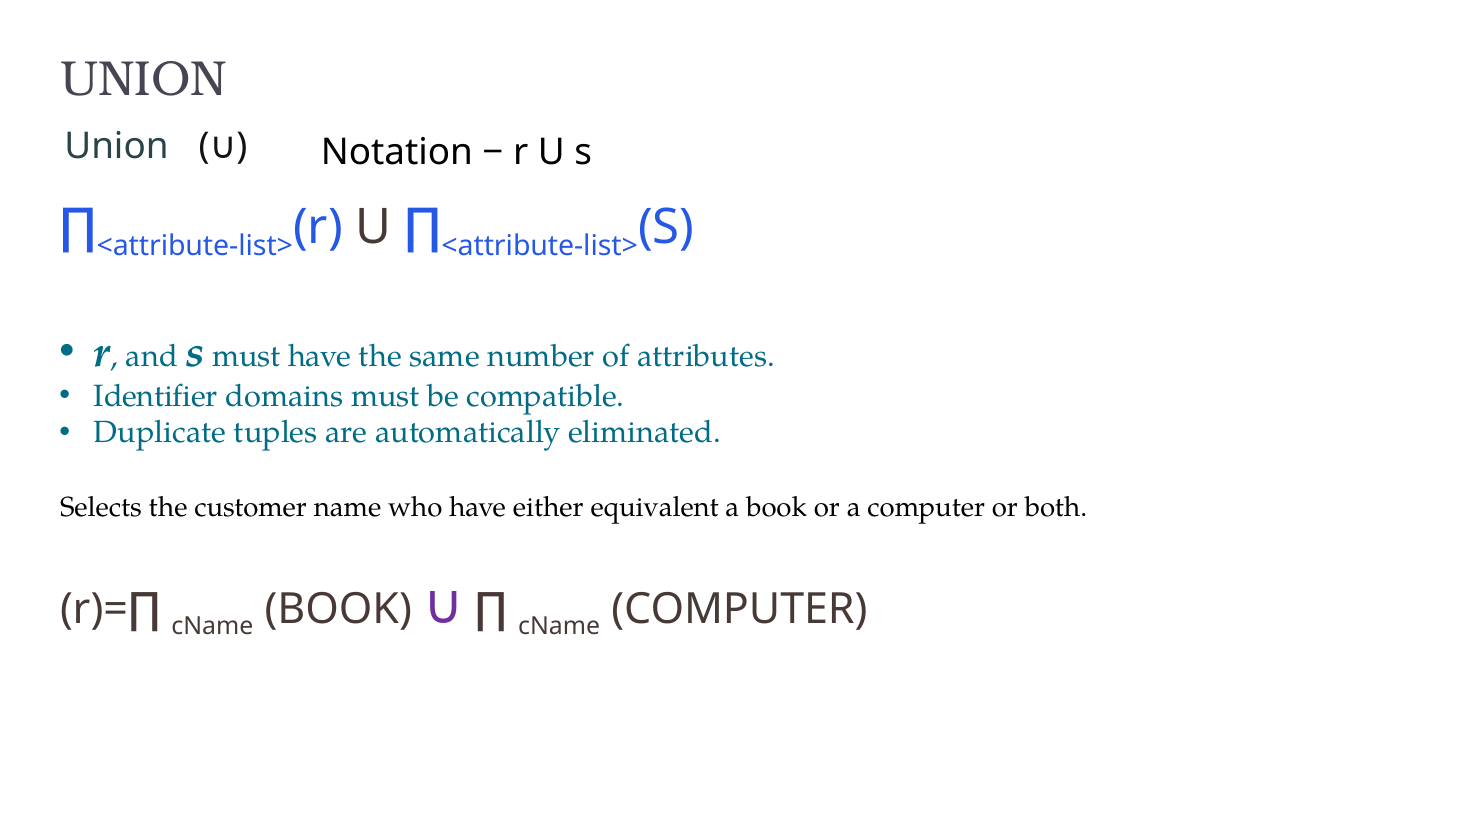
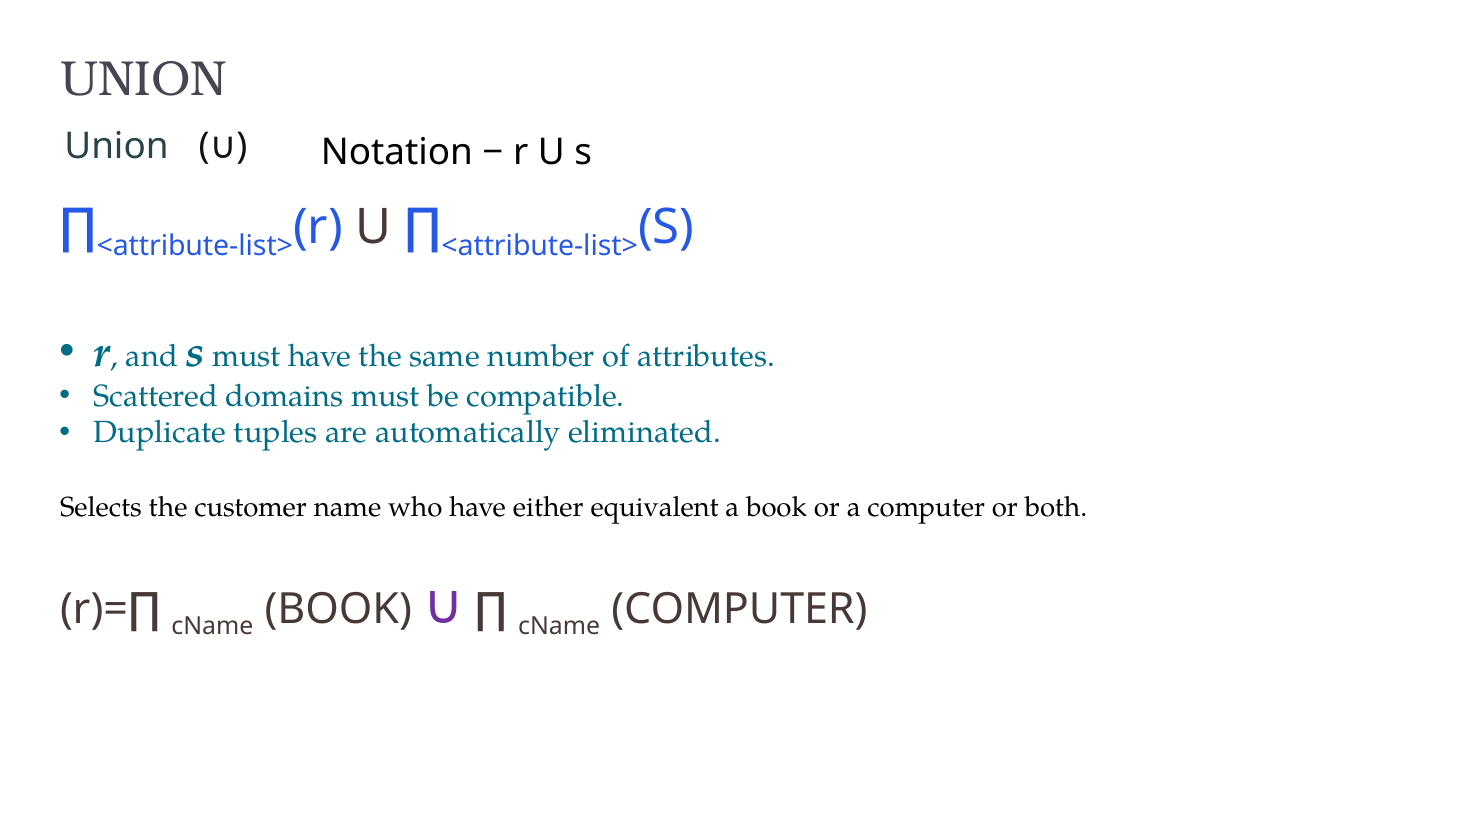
Identifier: Identifier -> Scattered
